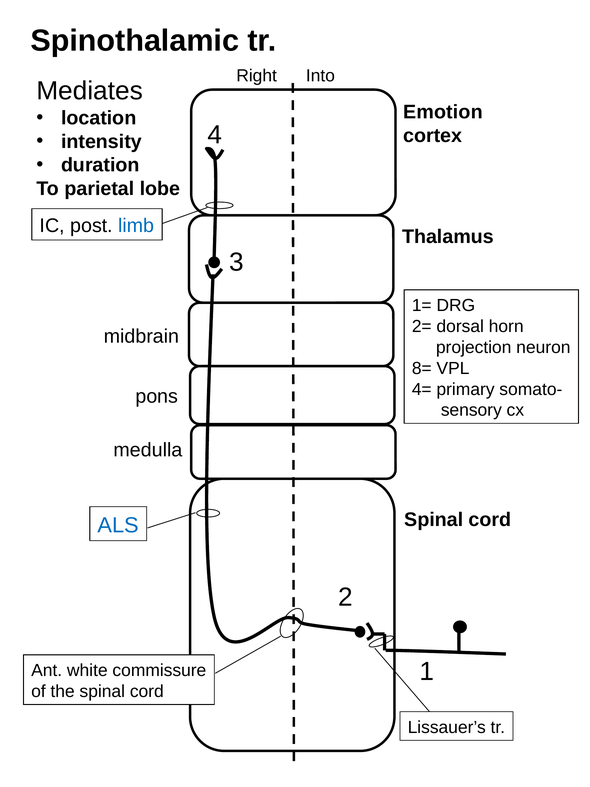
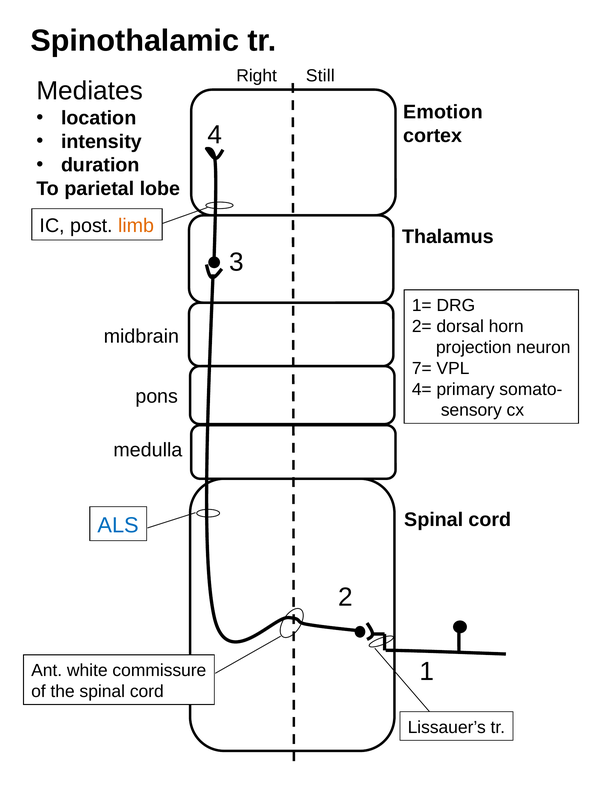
Into: Into -> Still
limb colour: blue -> orange
8=: 8= -> 7=
